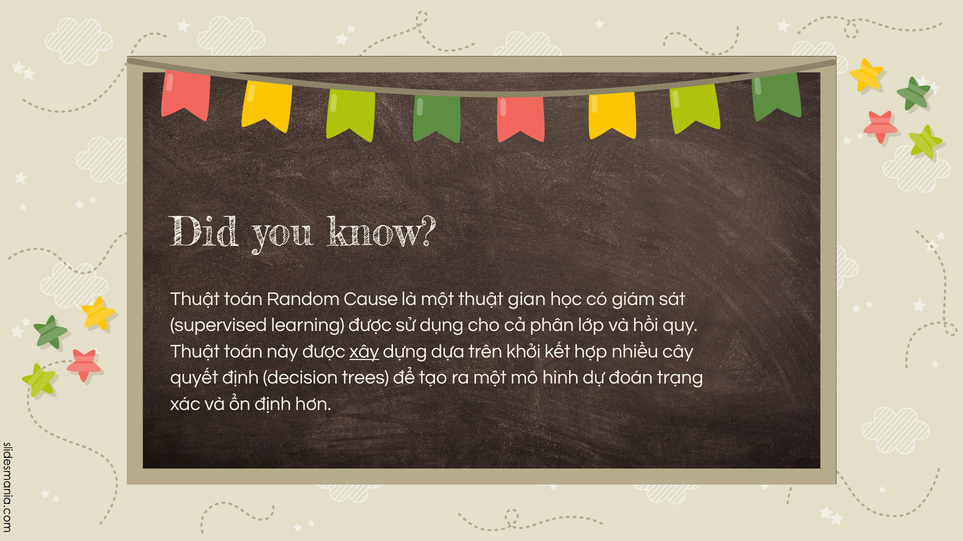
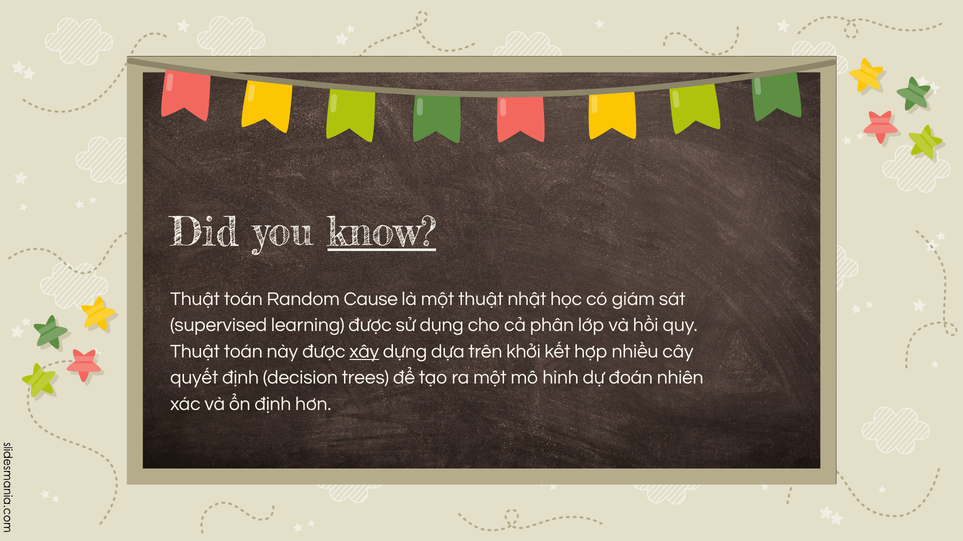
know underline: none -> present
gian: gian -> nhật
trạng: trạng -> nhiên
